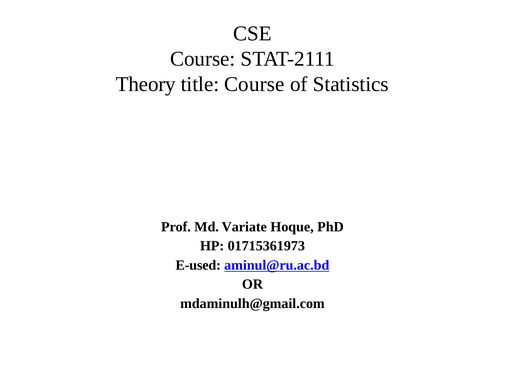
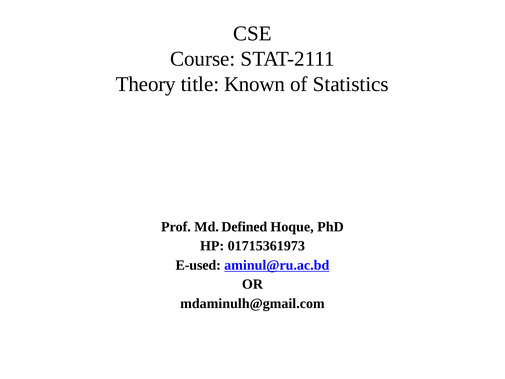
title Course: Course -> Known
Variate: Variate -> Defined
